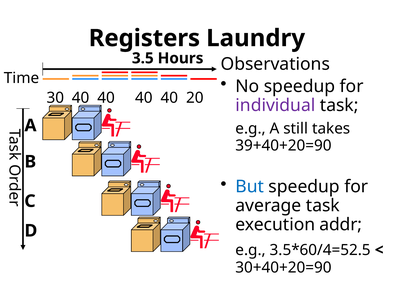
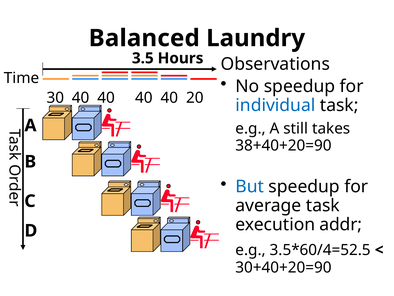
Registers: Registers -> Balanced
individual colour: purple -> blue
39+40+20=90: 39+40+20=90 -> 38+40+20=90
